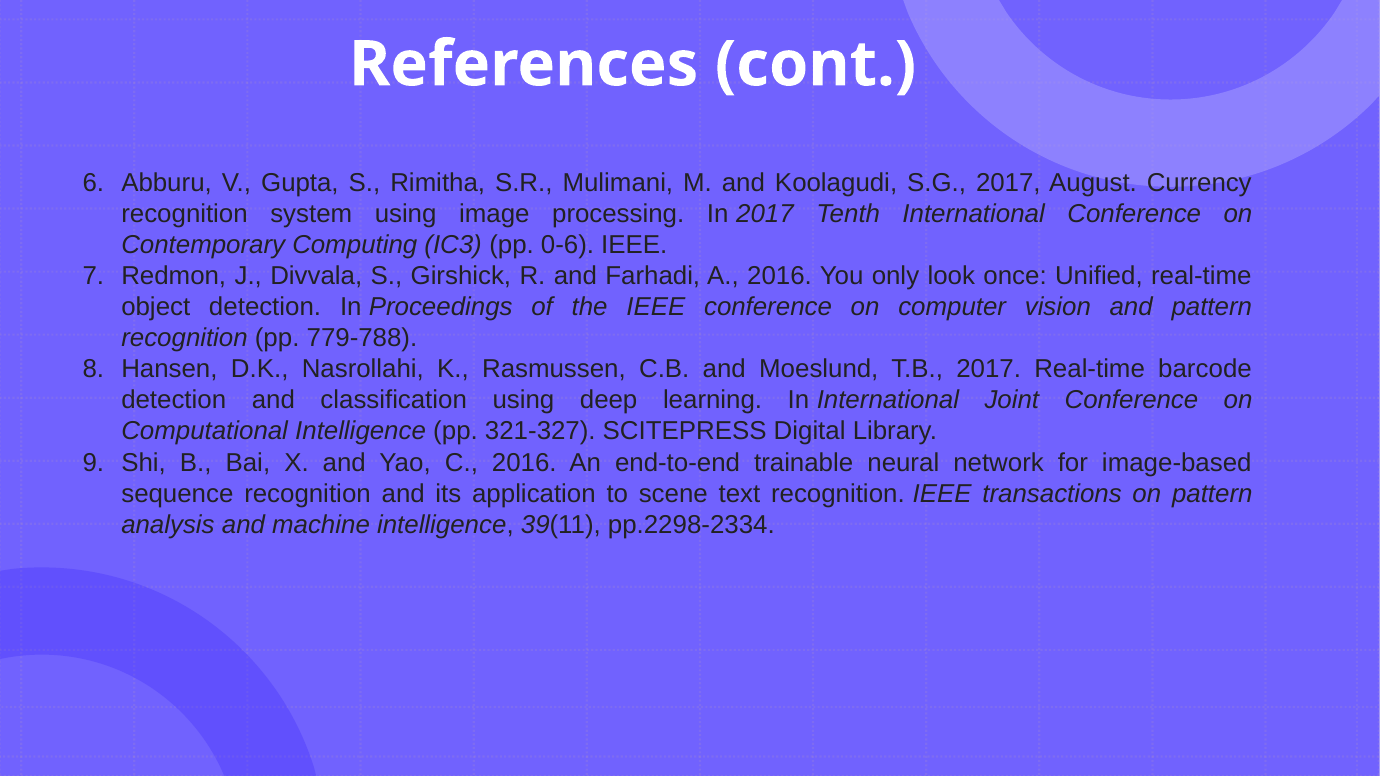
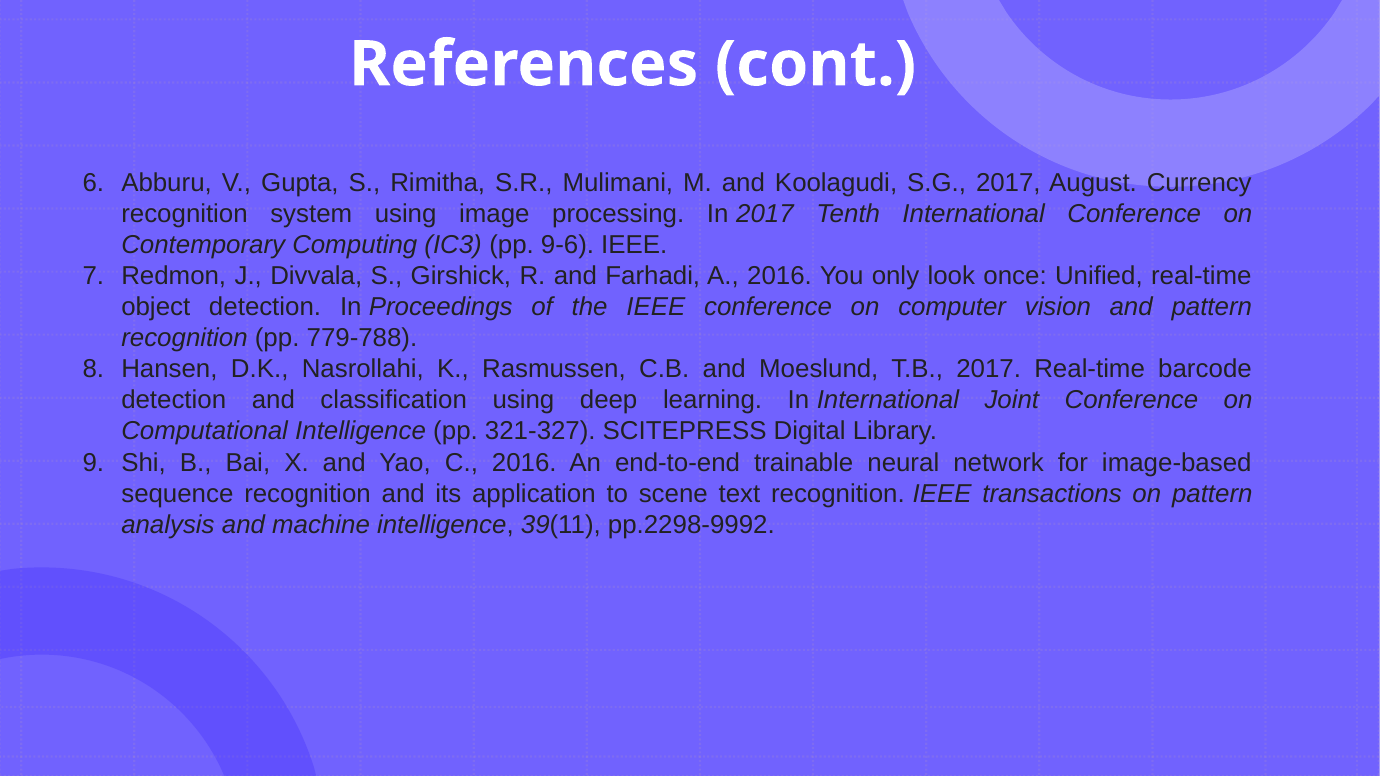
0-6: 0-6 -> 9-6
pp.2298-2334: pp.2298-2334 -> pp.2298-9992
